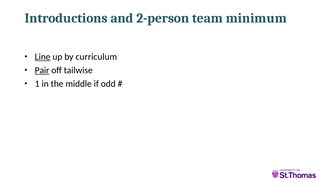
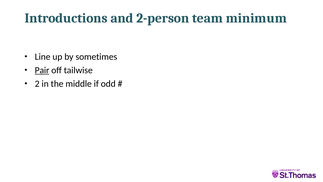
Line underline: present -> none
curriculum: curriculum -> sometimes
1: 1 -> 2
